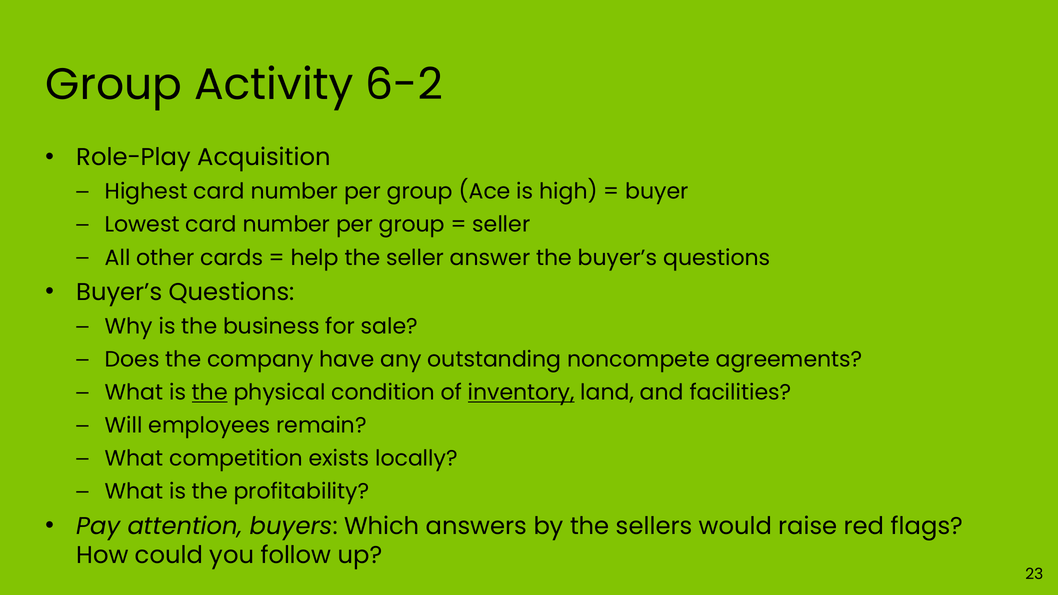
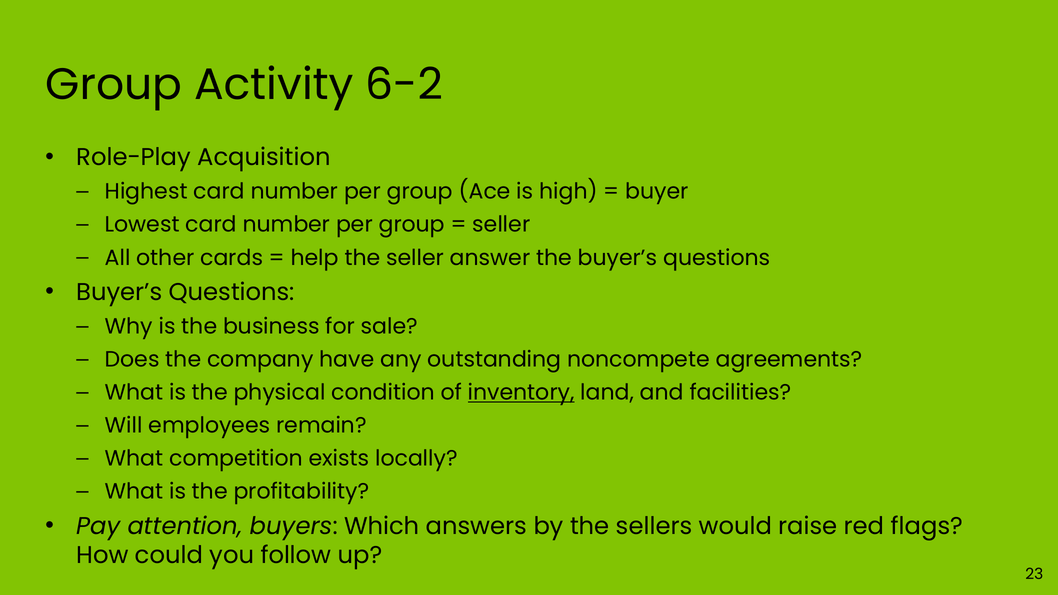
the at (210, 393) underline: present -> none
